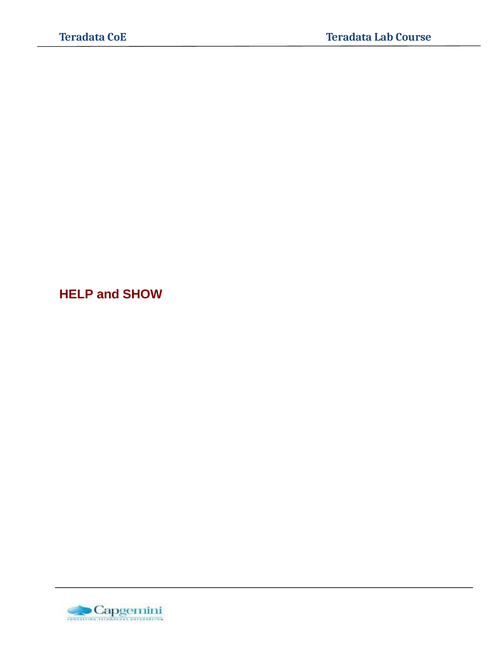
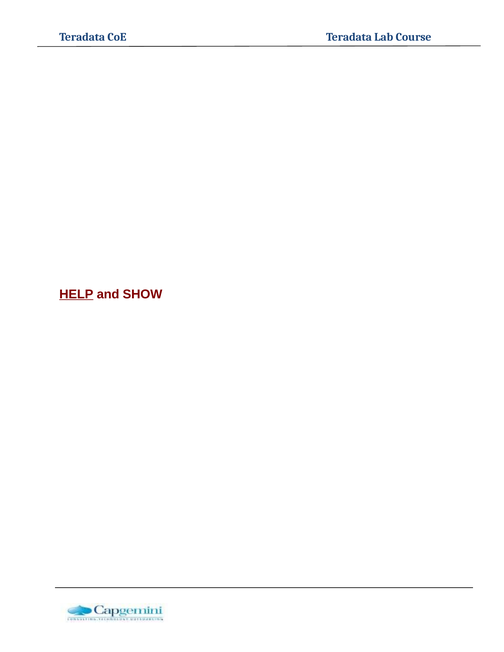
HELP underline: none -> present
